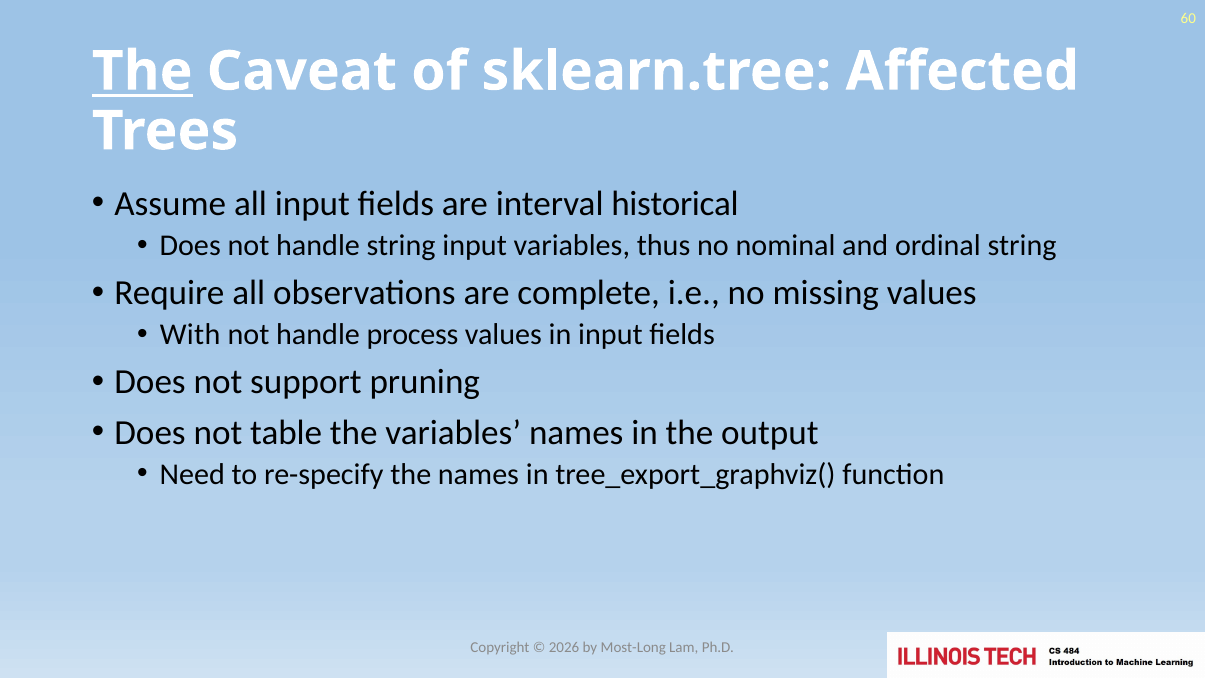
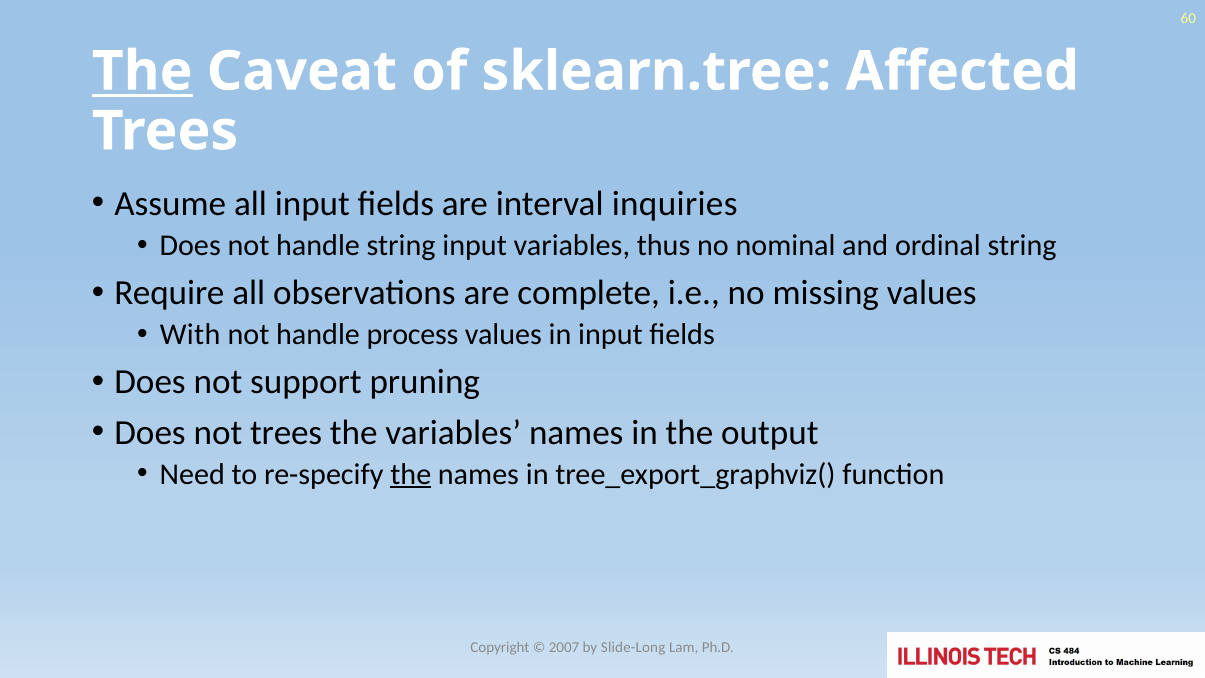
historical: historical -> inquiries
not table: table -> trees
the at (411, 474) underline: none -> present
2026: 2026 -> 2007
Most-Long: Most-Long -> Slide-Long
